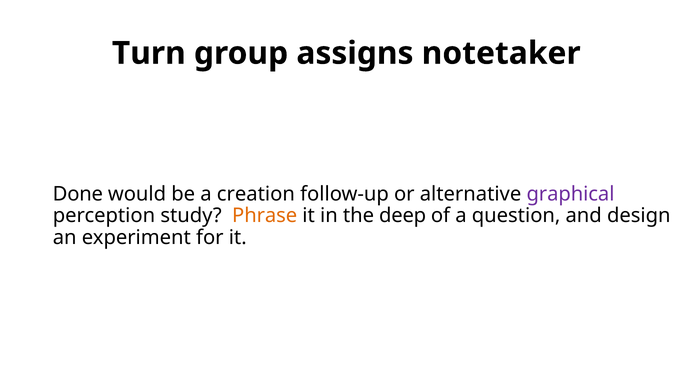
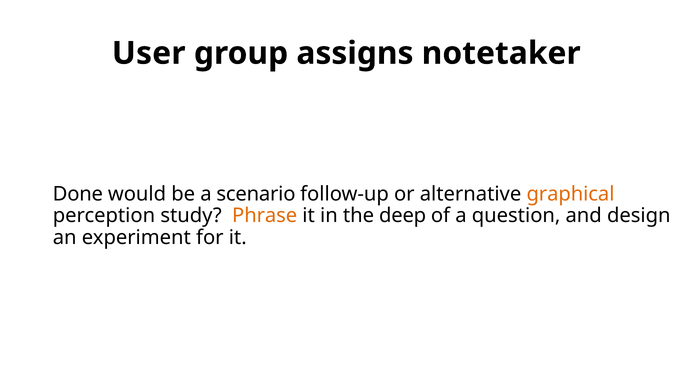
Turn: Turn -> User
creation: creation -> scenario
graphical colour: purple -> orange
